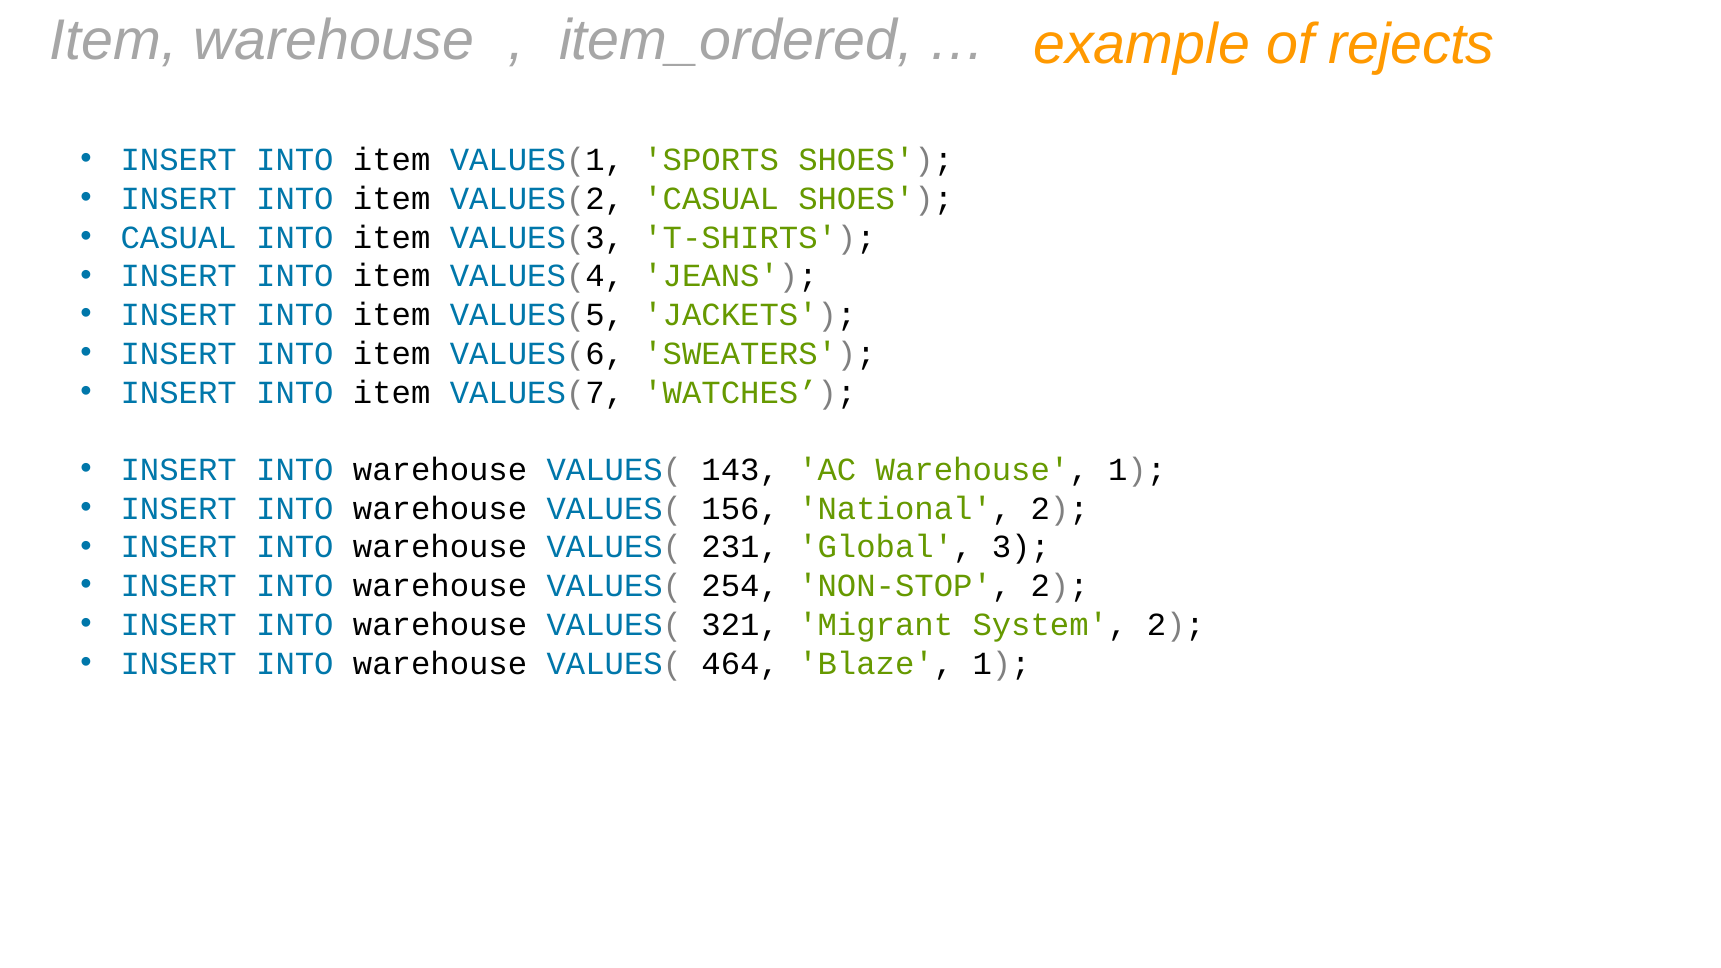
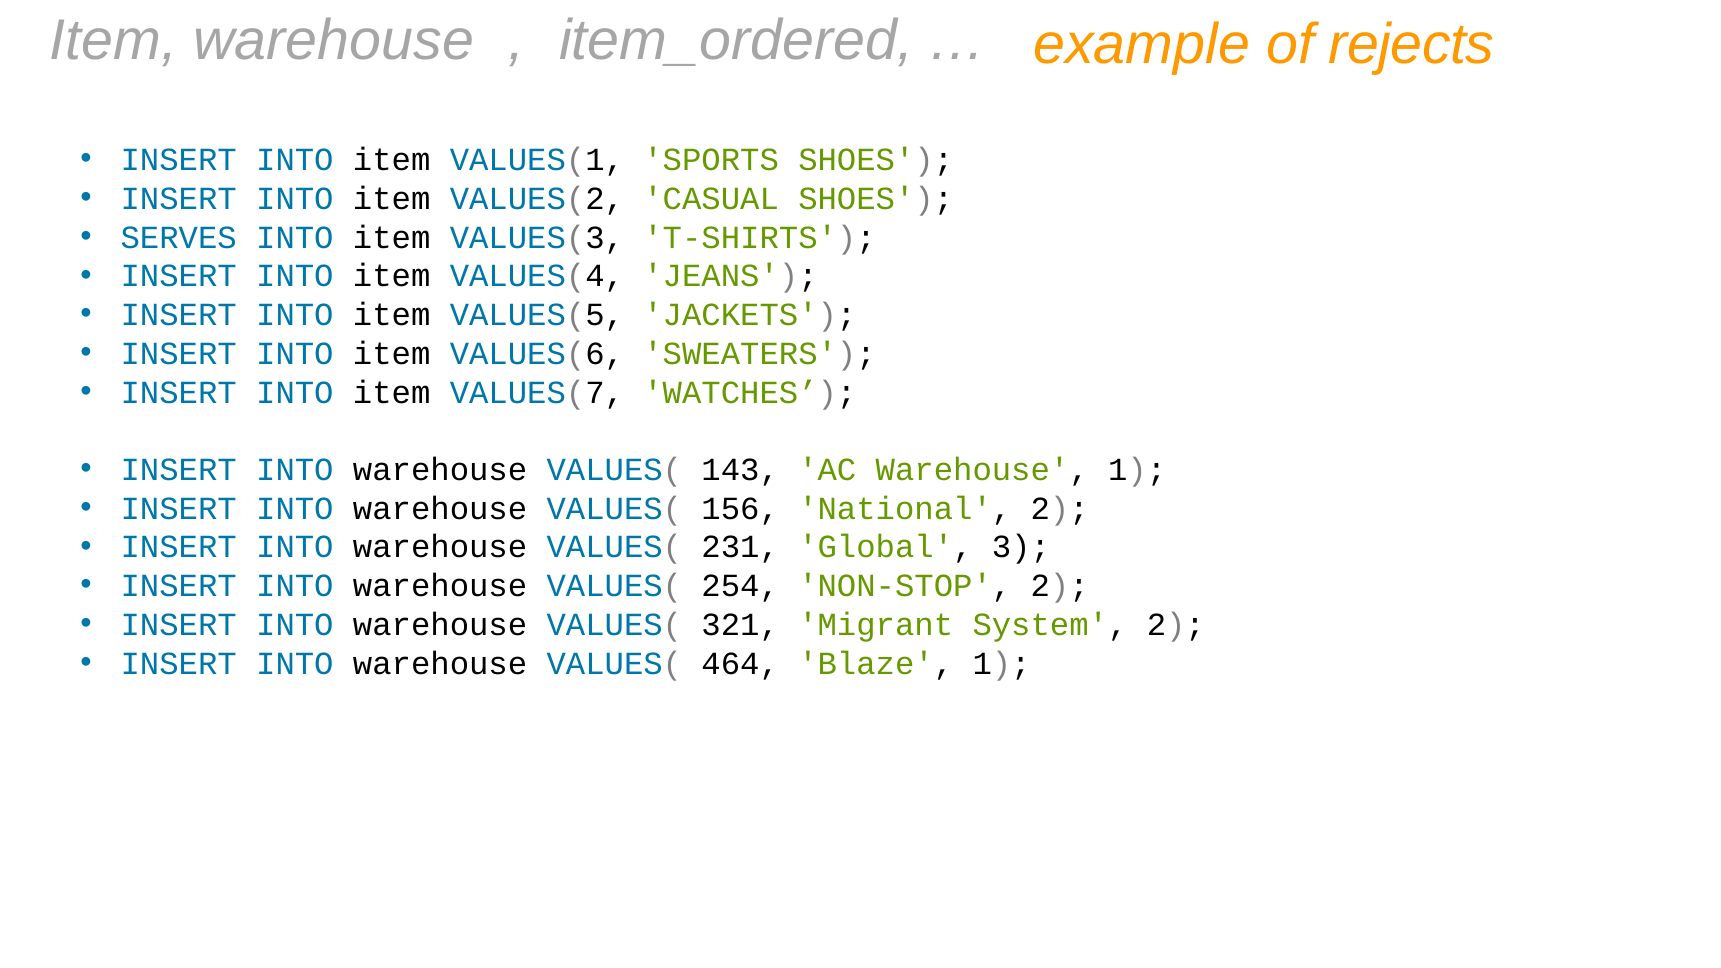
CASUAL at (179, 237): CASUAL -> SERVES
